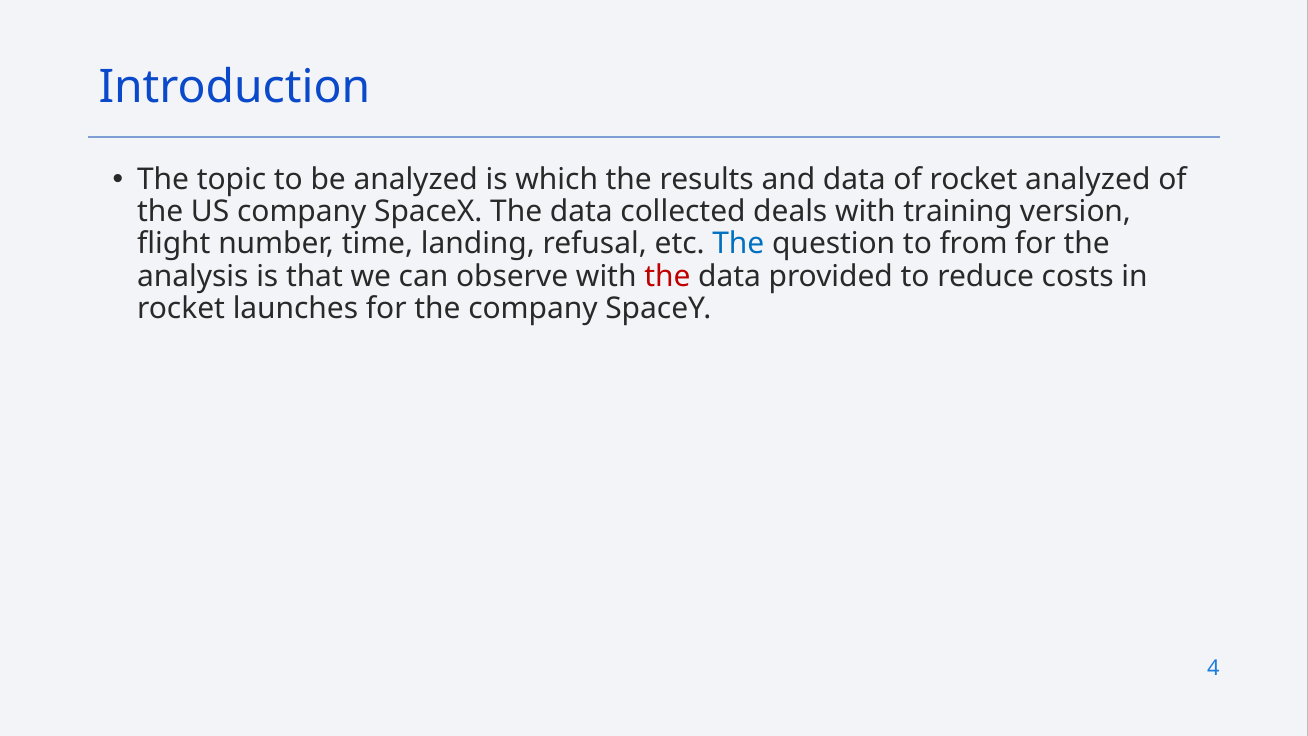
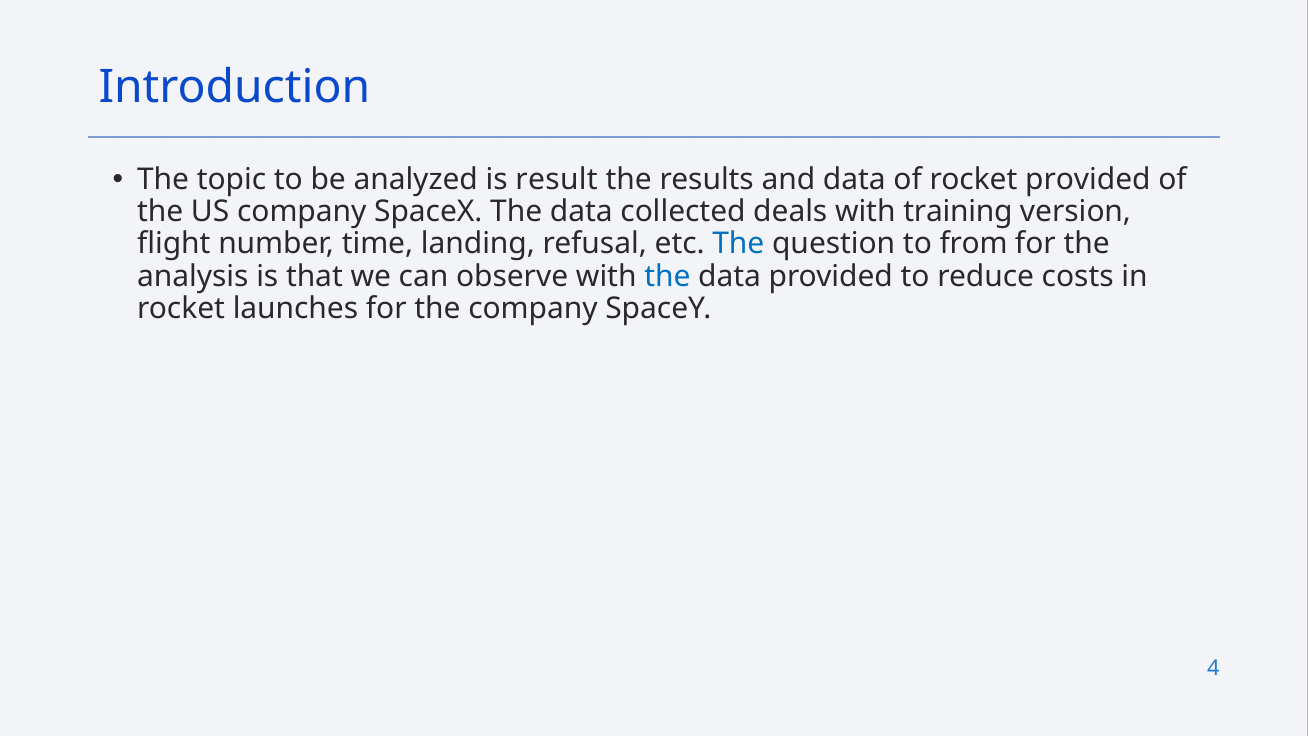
which: which -> result
rocket analyzed: analyzed -> provided
the at (667, 276) colour: red -> blue
